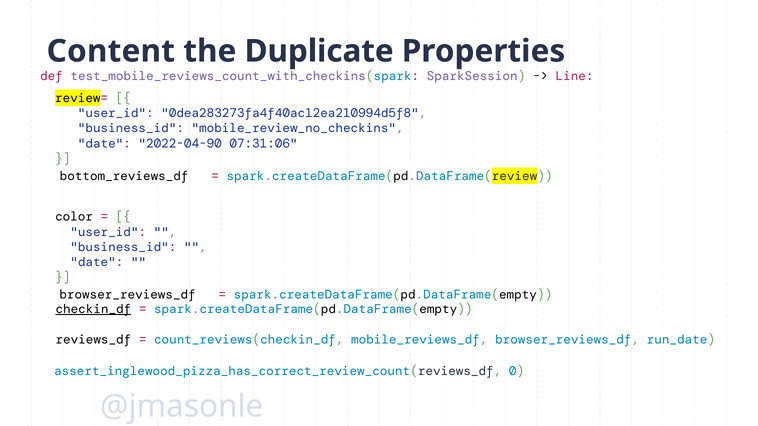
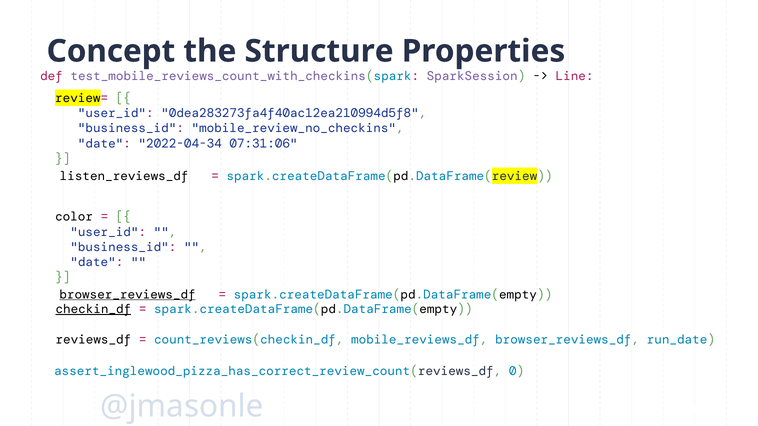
Content: Content -> Concept
Duplicate: Duplicate -> Structure
2022-04-90: 2022-04-90 -> 2022-04-34
bottom_reviews_df: bottom_reviews_df -> listen_reviews_df
browser_reviews_df at (128, 295) underline: none -> present
